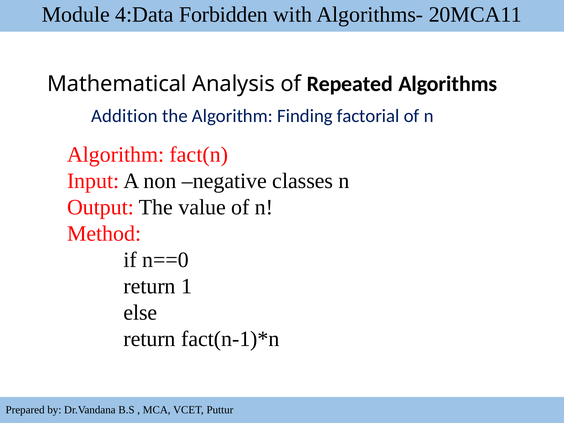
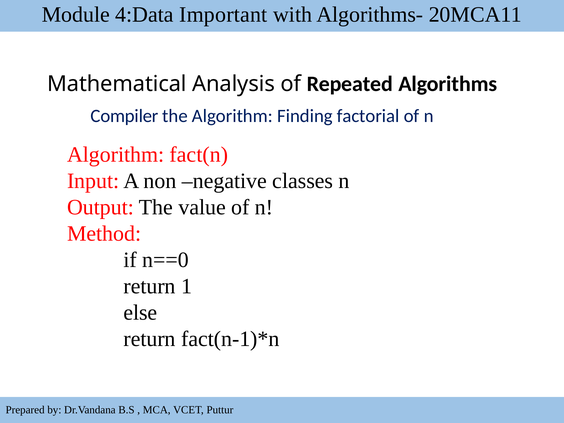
Forbidden: Forbidden -> Important
Addition: Addition -> Compiler
